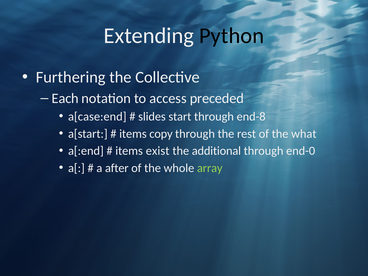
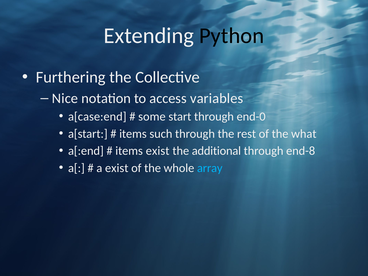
Each: Each -> Nice
preceded: preceded -> variables
slides: slides -> some
end-8: end-8 -> end-0
copy: copy -> such
end-0: end-0 -> end-8
a after: after -> exist
array colour: light green -> light blue
